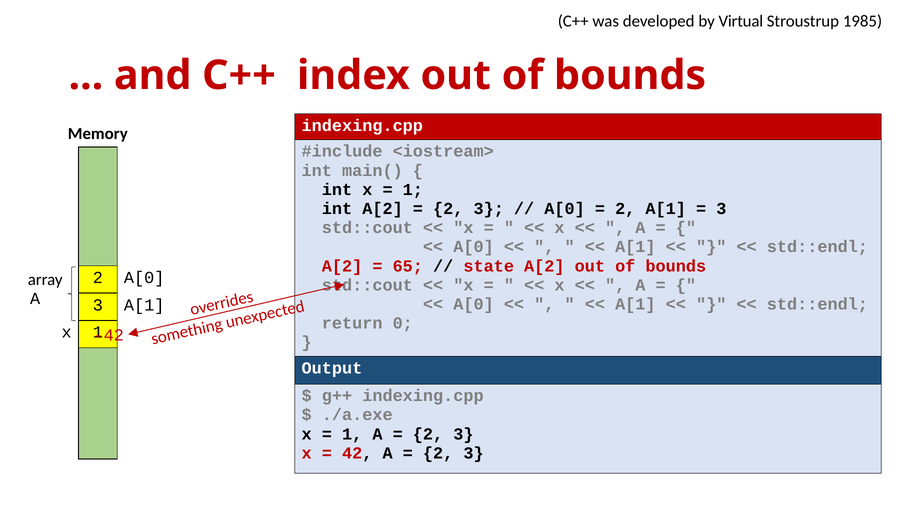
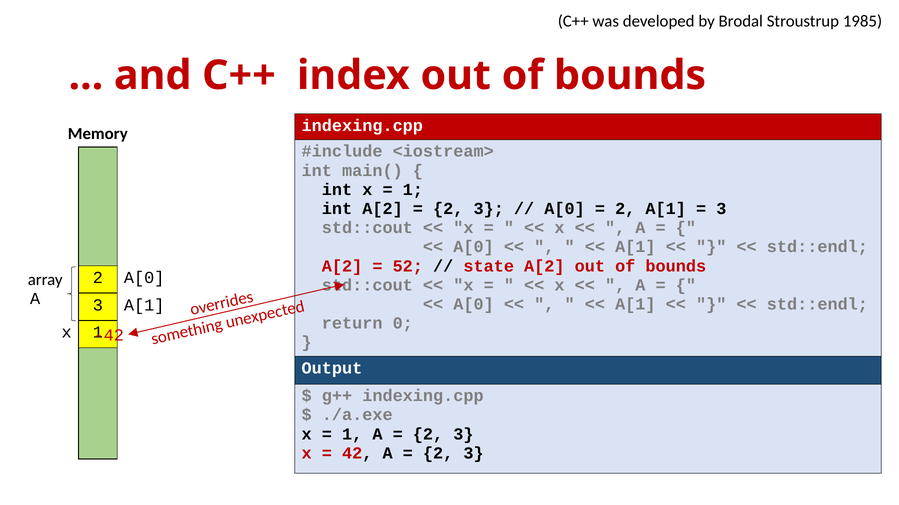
Virtual: Virtual -> Brodal
65: 65 -> 52
